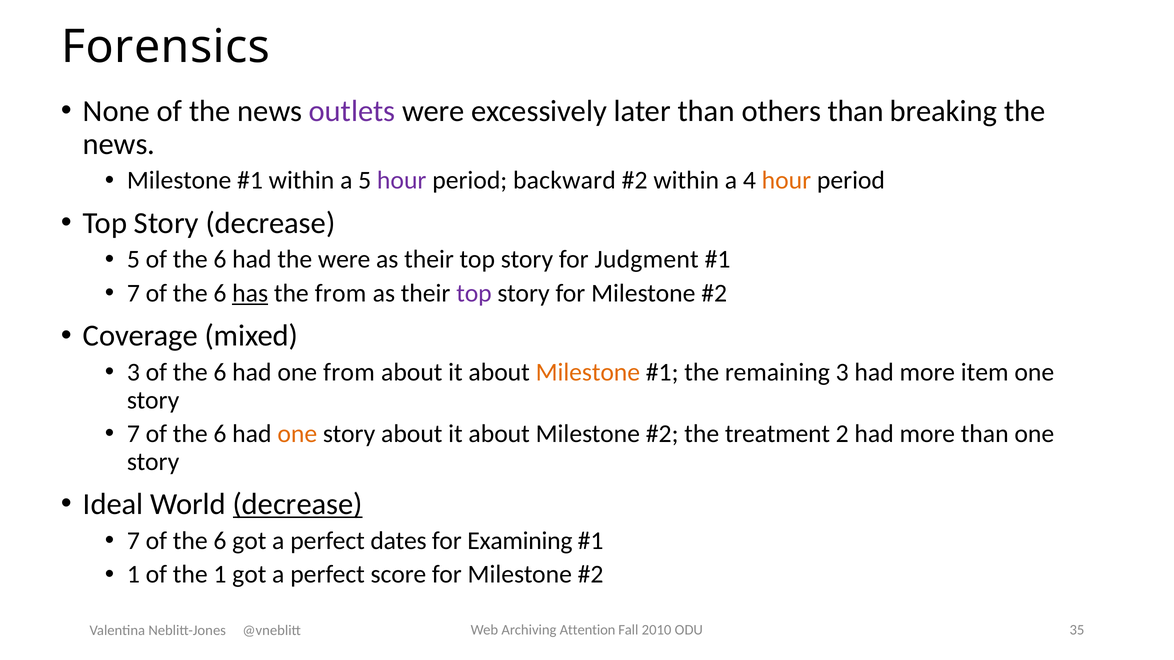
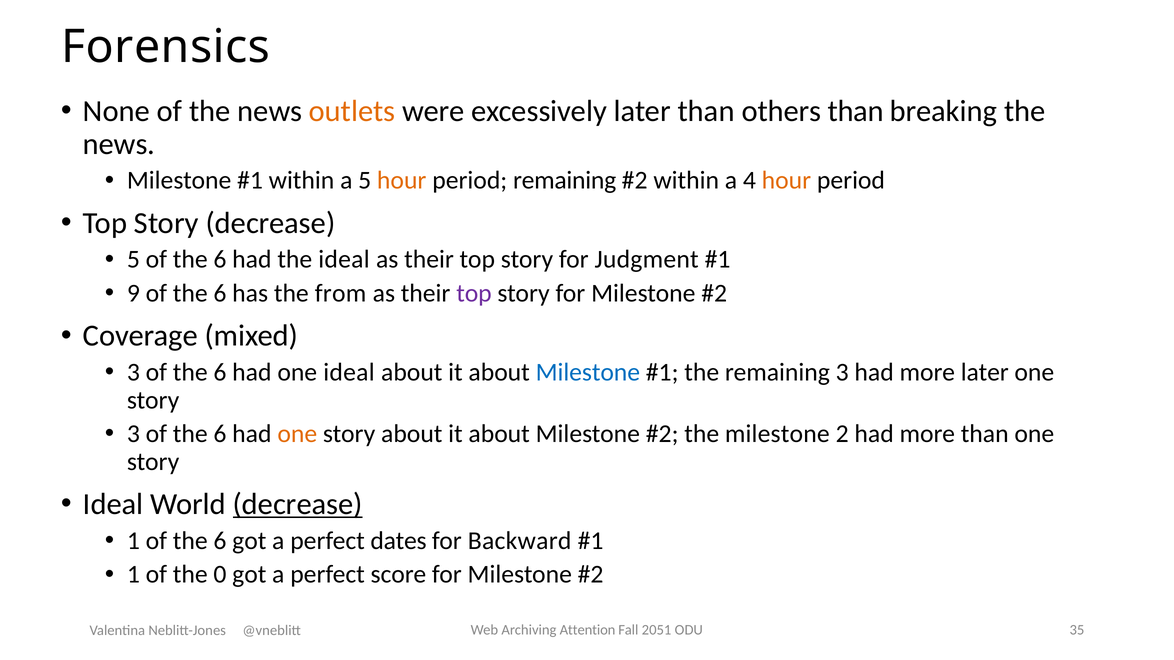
outlets colour: purple -> orange
hour at (402, 181) colour: purple -> orange
period backward: backward -> remaining
the were: were -> ideal
7 at (133, 293): 7 -> 9
has underline: present -> none
one from: from -> ideal
Milestone at (588, 373) colour: orange -> blue
more item: item -> later
7 at (133, 434): 7 -> 3
the treatment: treatment -> milestone
7 at (133, 541): 7 -> 1
Examining: Examining -> Backward
the 1: 1 -> 0
2010: 2010 -> 2051
